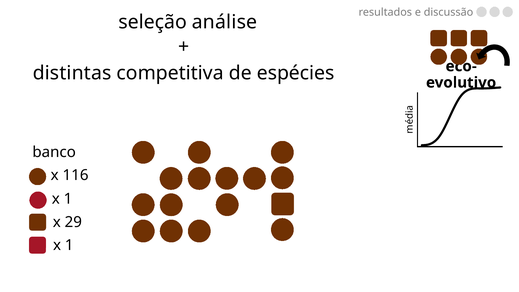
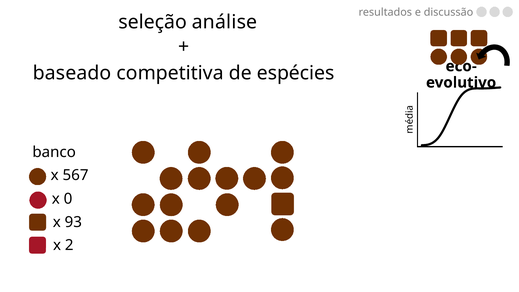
distintas: distintas -> baseado
116: 116 -> 567
1 at (68, 199): 1 -> 0
29: 29 -> 93
1 at (69, 245): 1 -> 2
